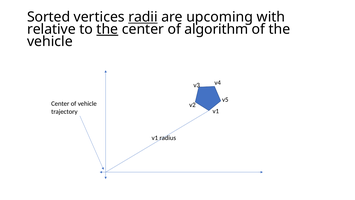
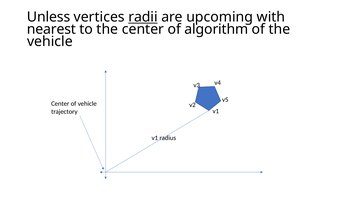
Sorted: Sorted -> Unless
relative: relative -> nearest
the at (107, 29) underline: present -> none
